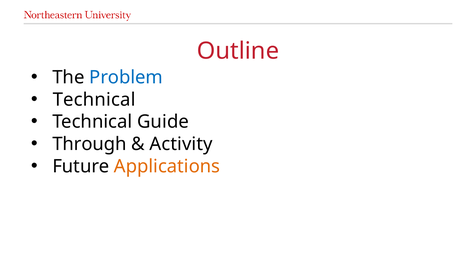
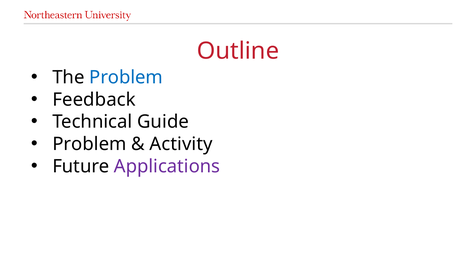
Technical at (94, 99): Technical -> Feedback
Through at (89, 144): Through -> Problem
Applications colour: orange -> purple
